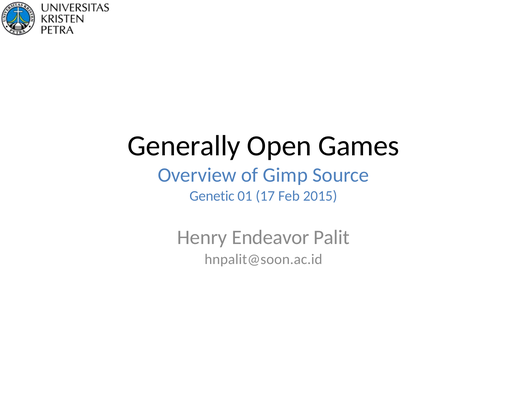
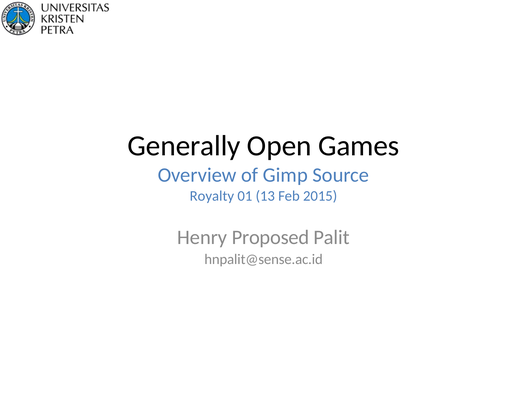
Genetic: Genetic -> Royalty
17: 17 -> 13
Endeavor: Endeavor -> Proposed
hnpalit@soon.ac.id: hnpalit@soon.ac.id -> hnpalit@sense.ac.id
